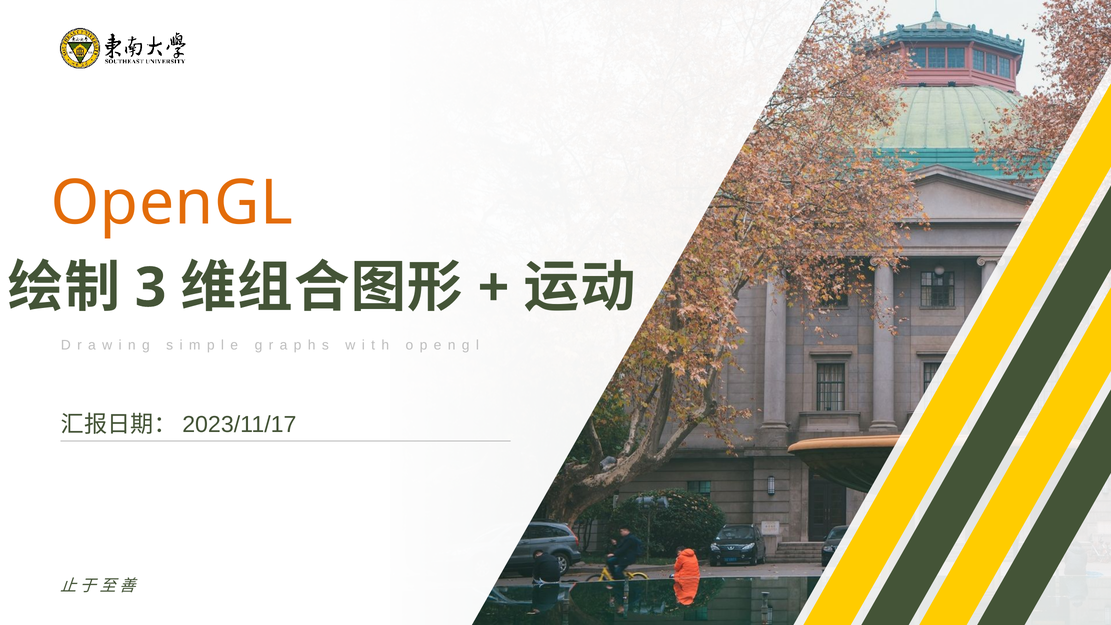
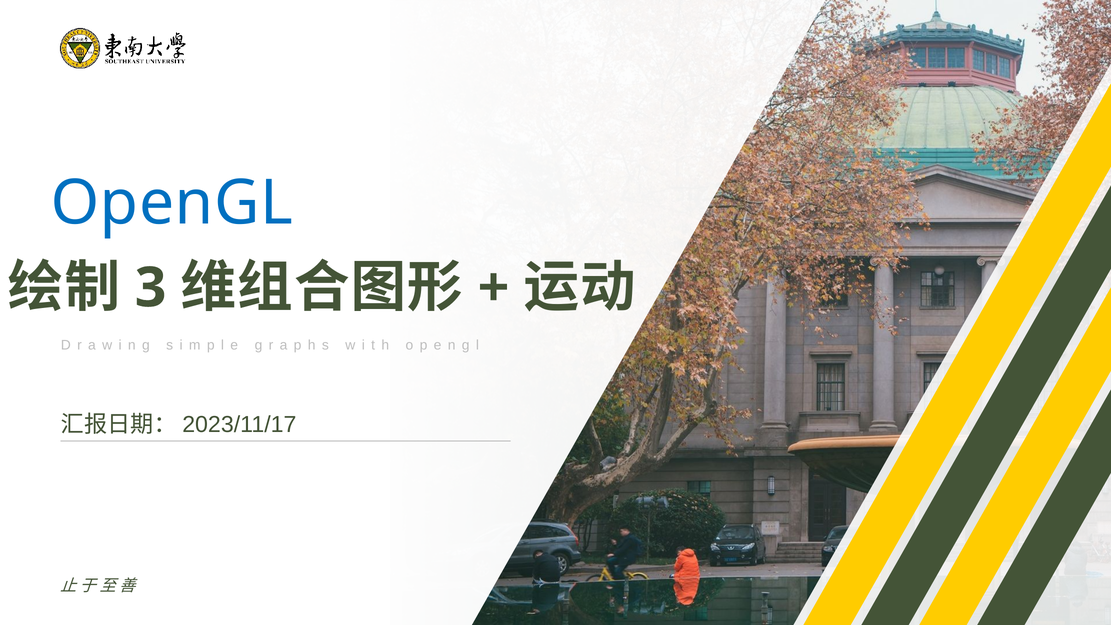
OpenGL colour: orange -> blue
